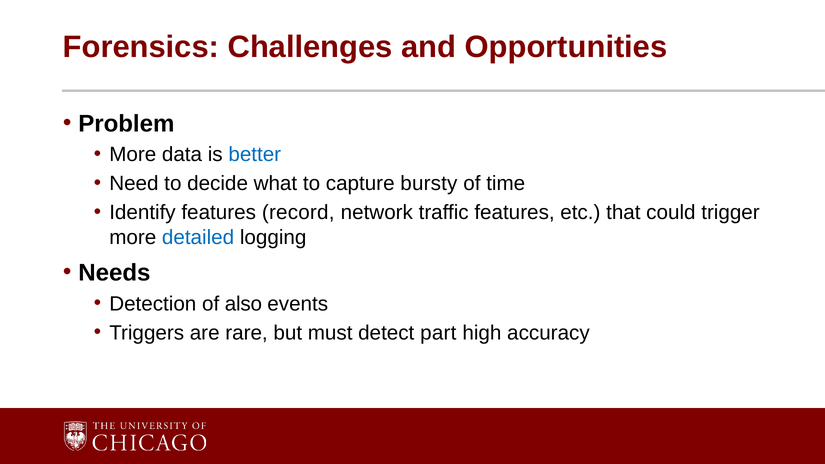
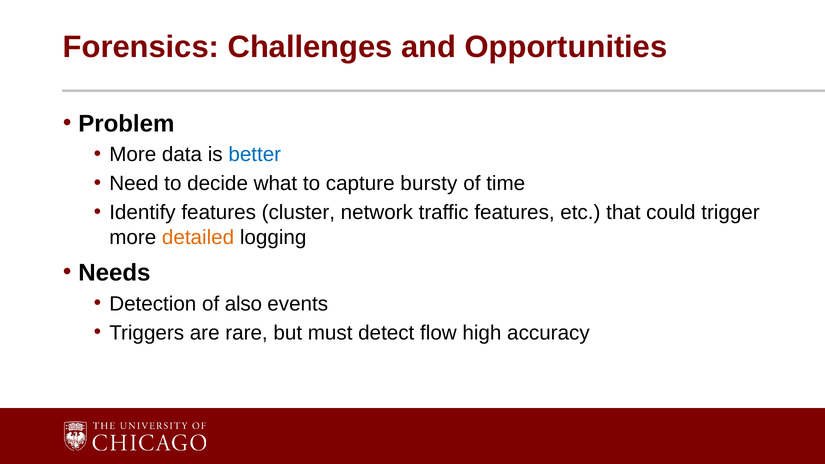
record: record -> cluster
detailed colour: blue -> orange
part: part -> flow
